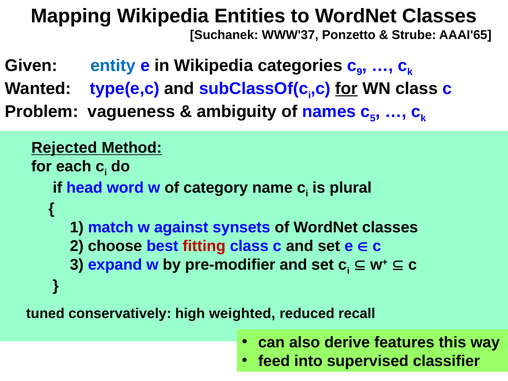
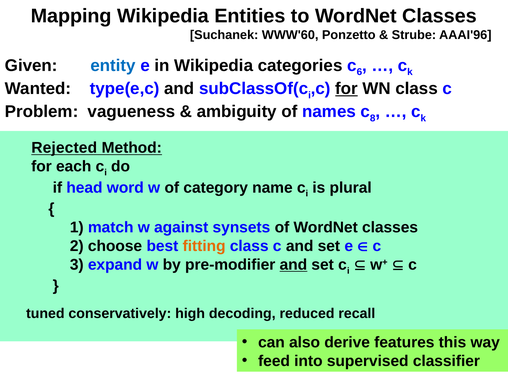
WWW'37: WWW'37 -> WWW'60
AAAI'65: AAAI'65 -> AAAI'96
9: 9 -> 6
5: 5 -> 8
fitting colour: red -> orange
and at (293, 265) underline: none -> present
weighted: weighted -> decoding
